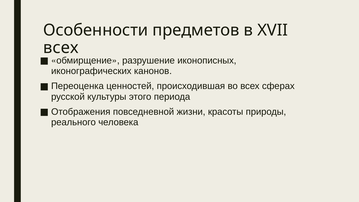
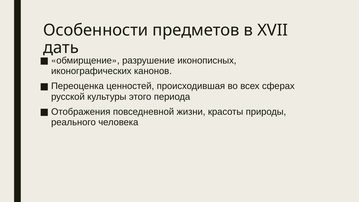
всех at (61, 48): всех -> дать
